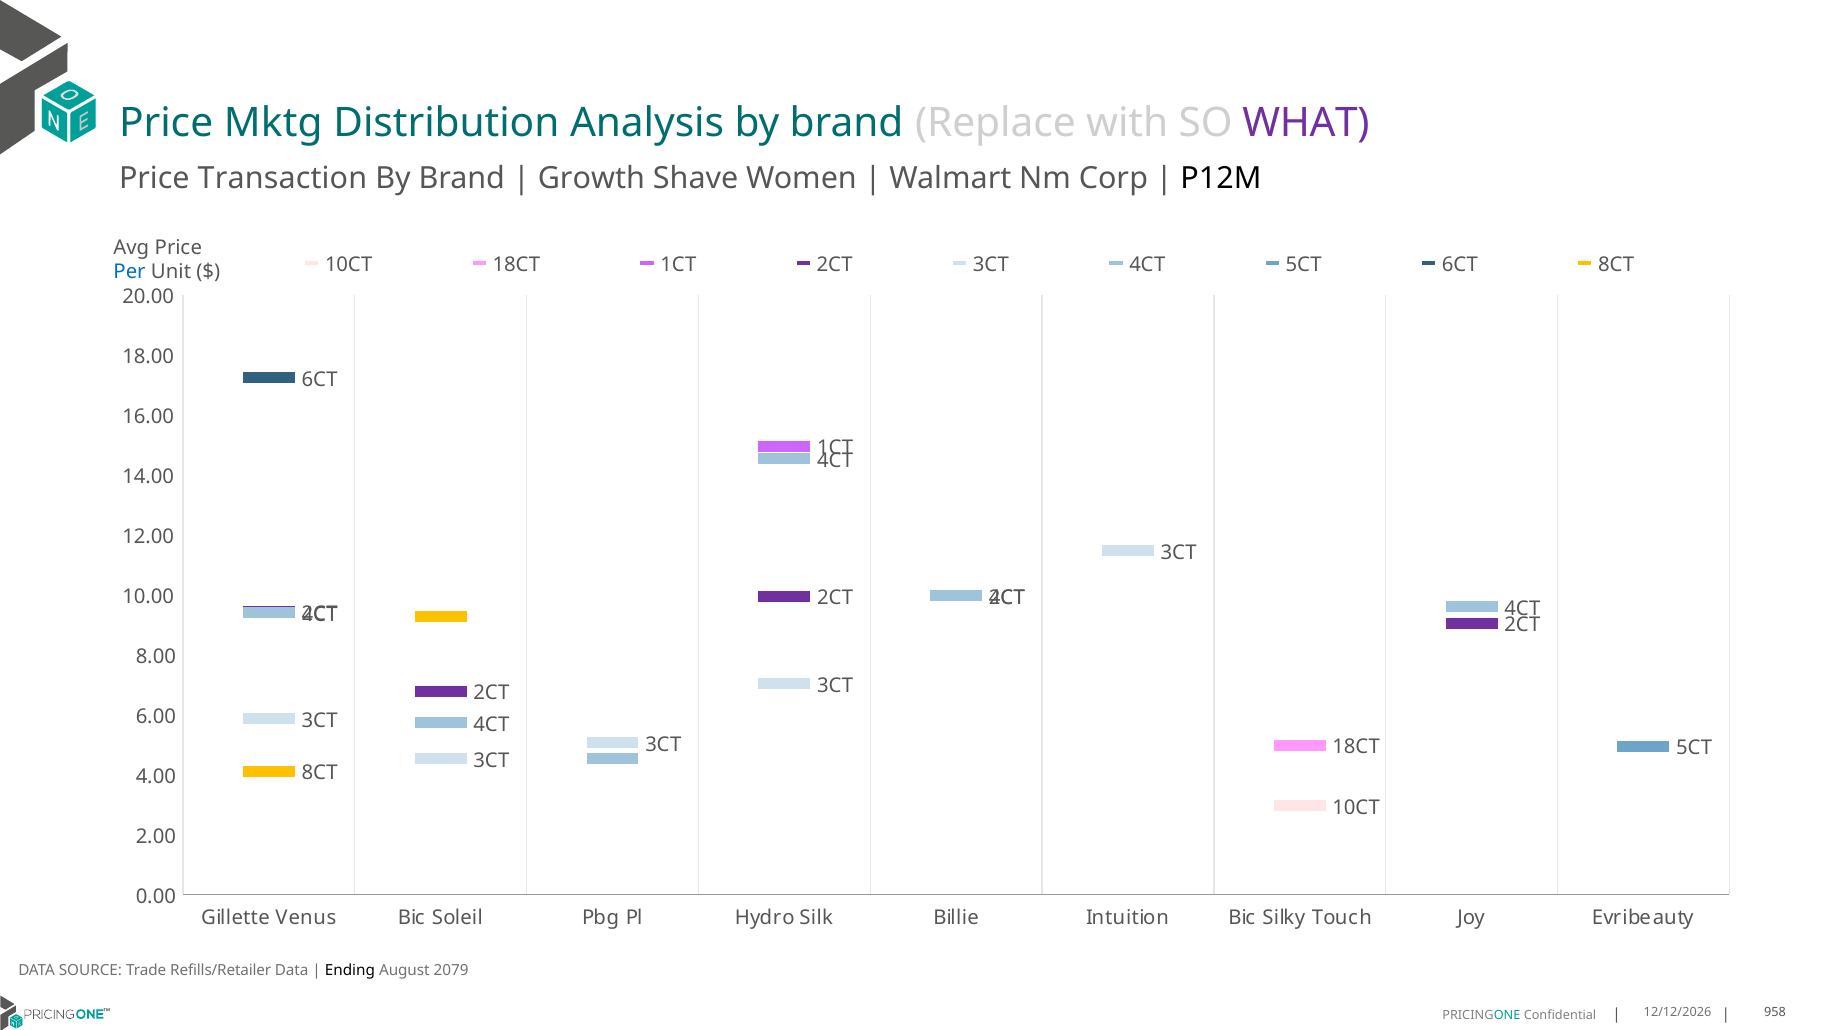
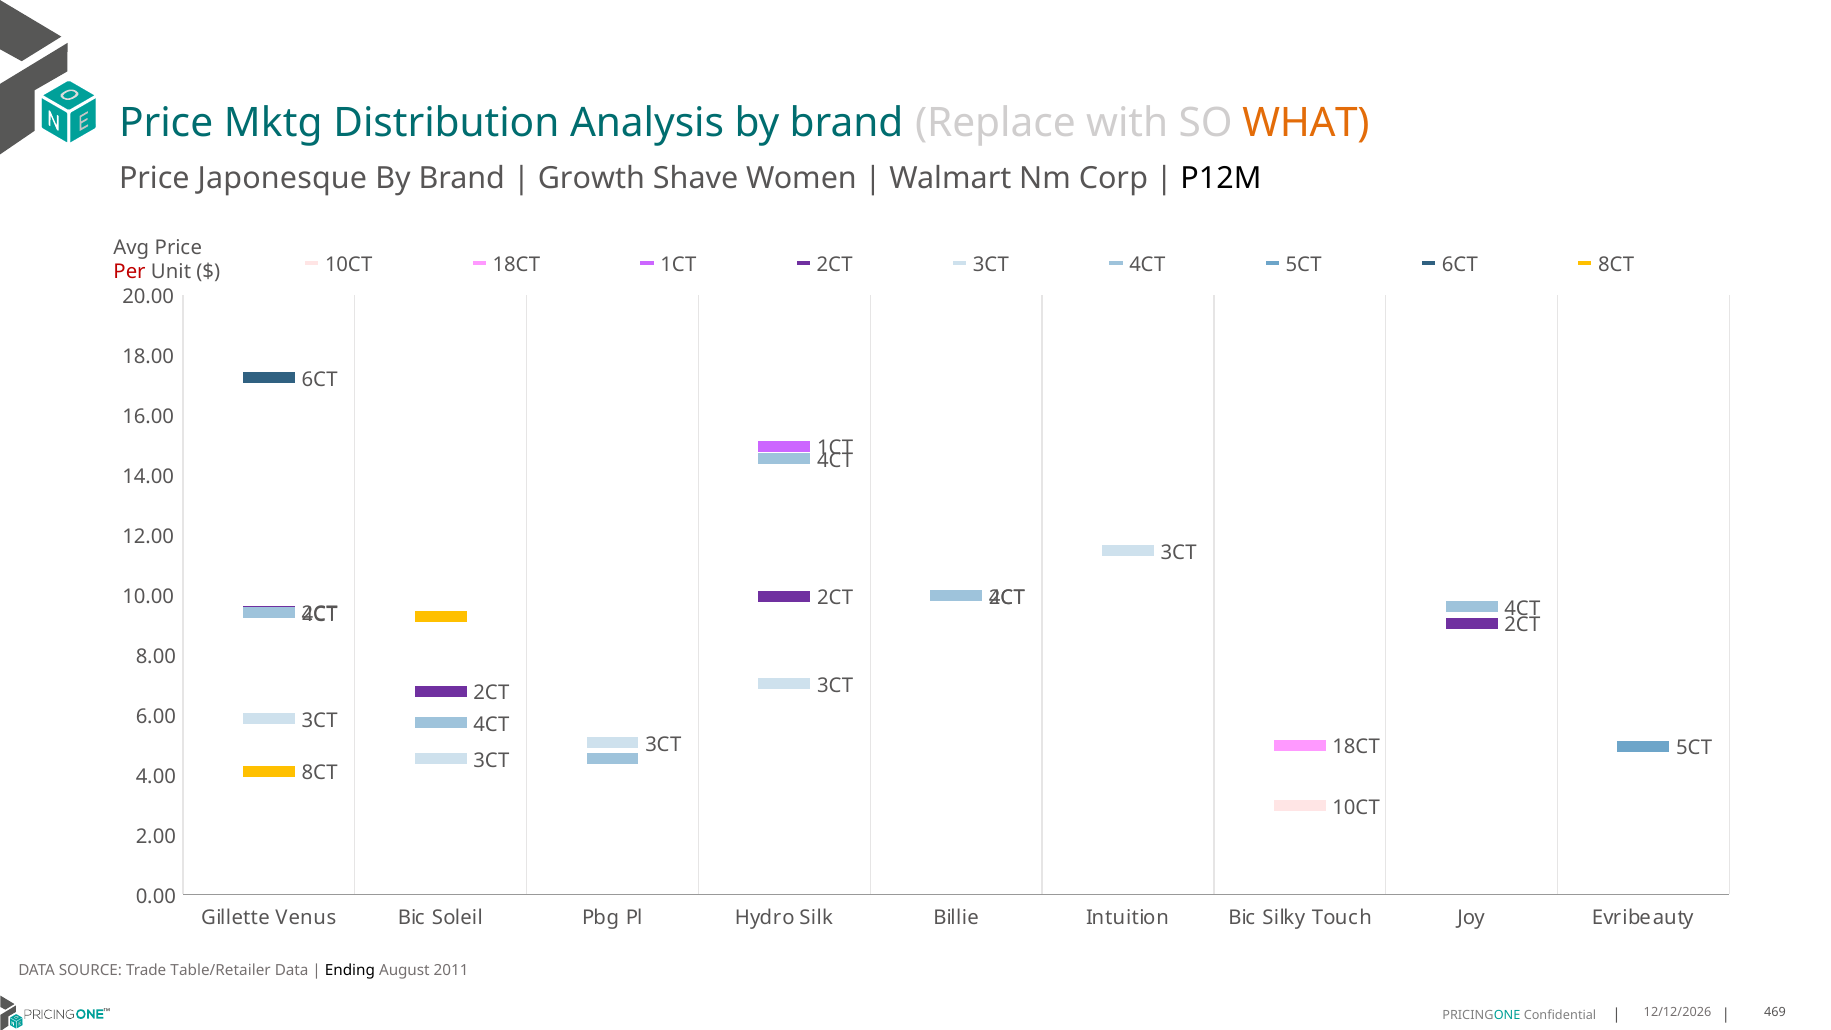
WHAT colour: purple -> orange
Transaction: Transaction -> Japonesque
Per colour: blue -> red
Refills/Retailer: Refills/Retailer -> Table/Retailer
2079: 2079 -> 2011
958: 958 -> 469
